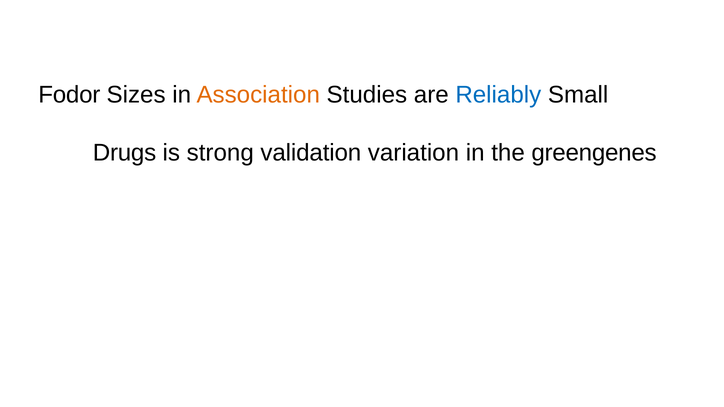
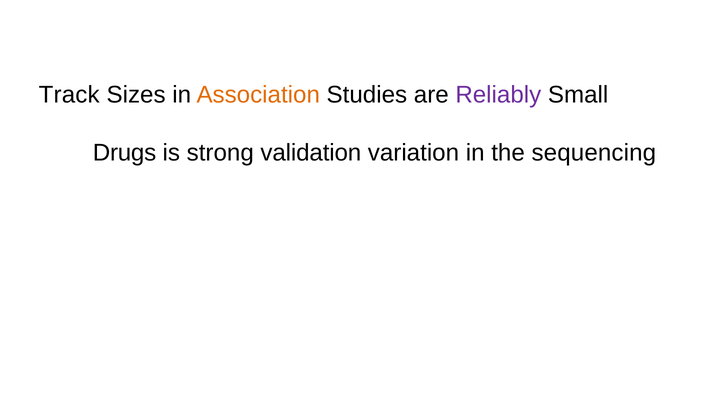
Fodor: Fodor -> Track
Reliably colour: blue -> purple
greengenes: greengenes -> sequencing
